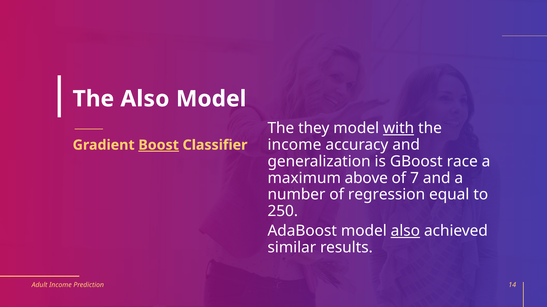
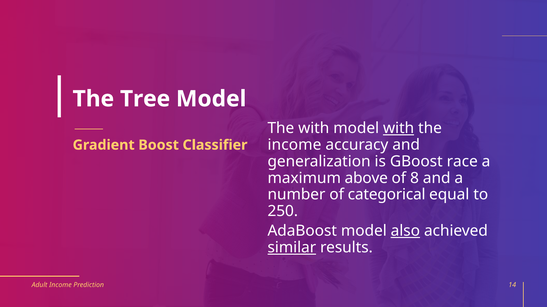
The Also: Also -> Tree
The they: they -> with
Boost underline: present -> none
7: 7 -> 8
regression: regression -> categorical
similar underline: none -> present
